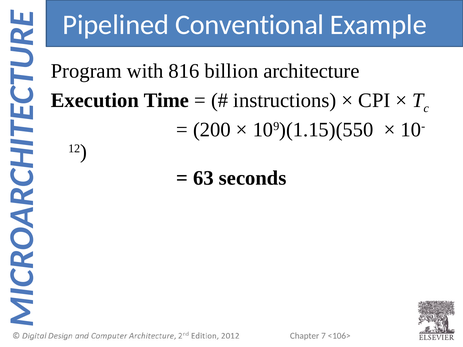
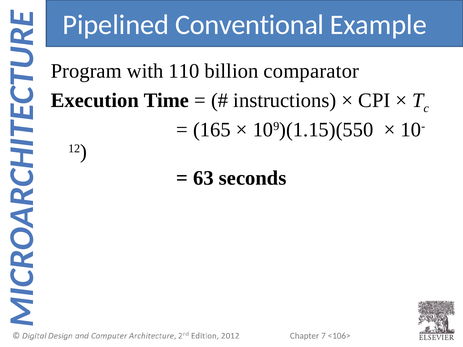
816: 816 -> 110
architecture: architecture -> comparator
200: 200 -> 165
